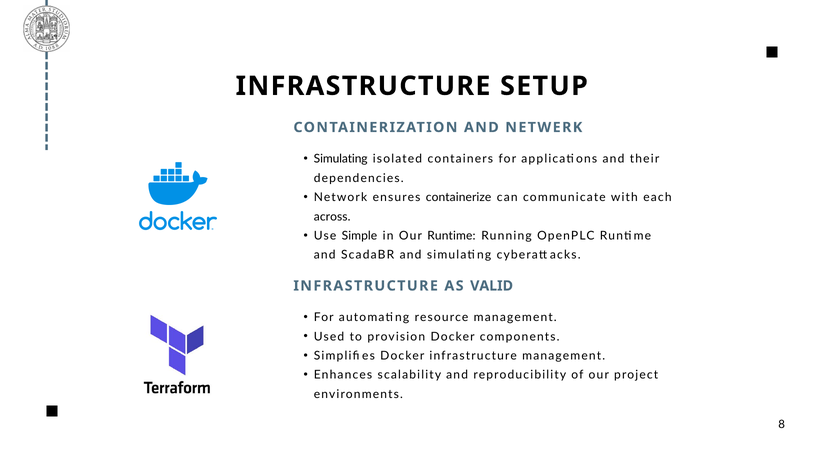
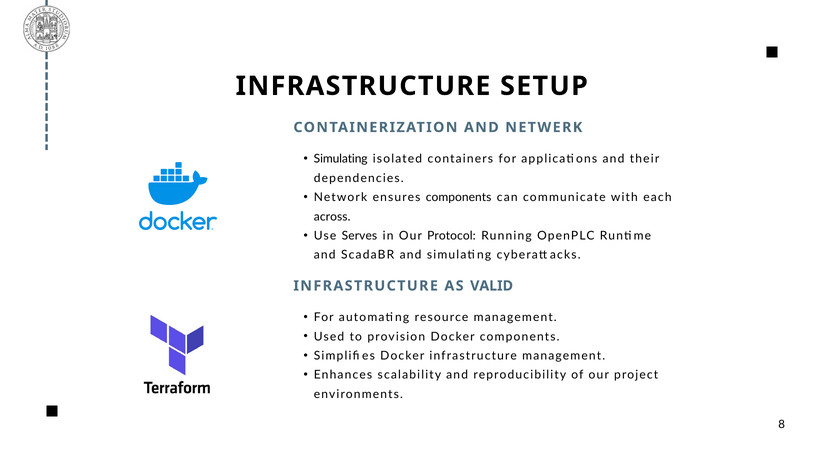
ensures containerize: containerize -> components
Simple: Simple -> Serves
Our Runtime: Runtime -> Protocol
